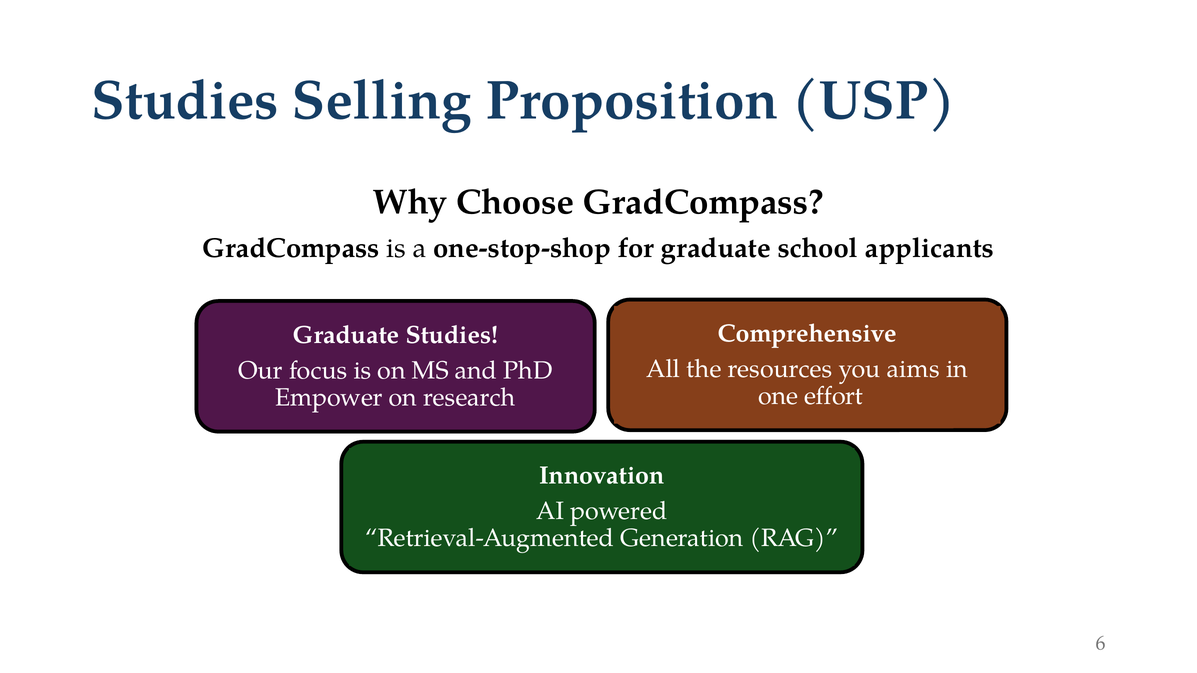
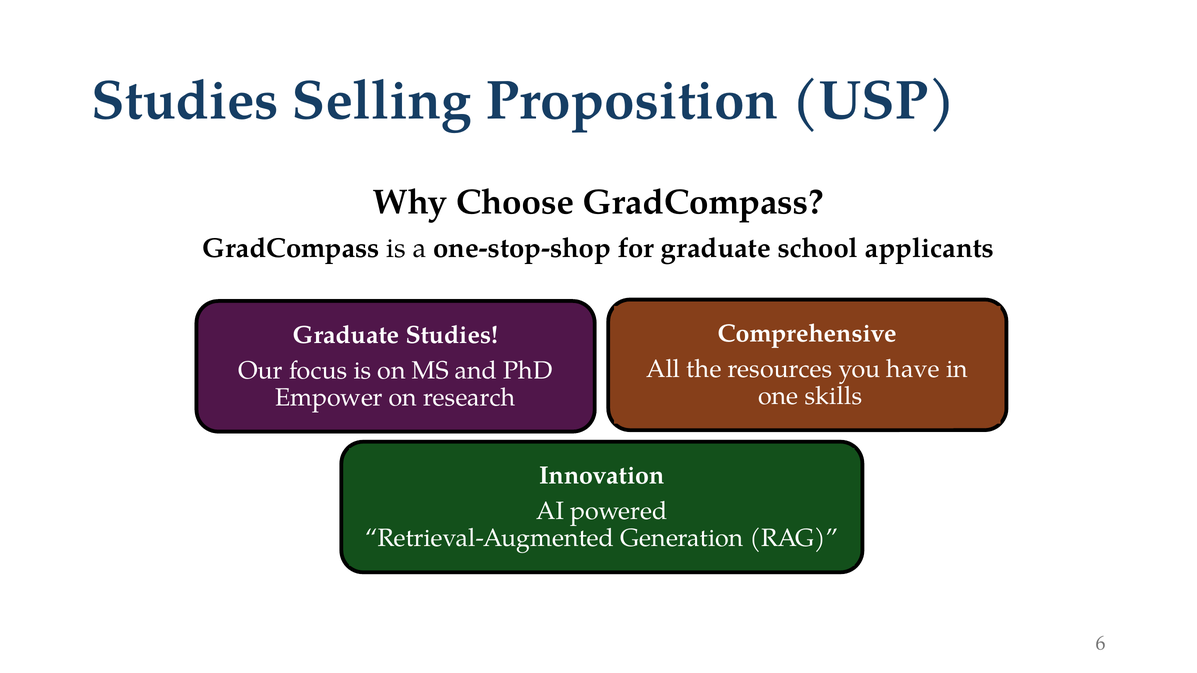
aims: aims -> have
effort: effort -> skills
